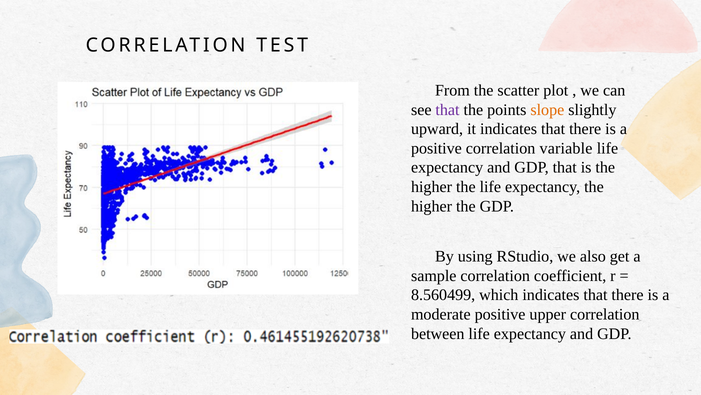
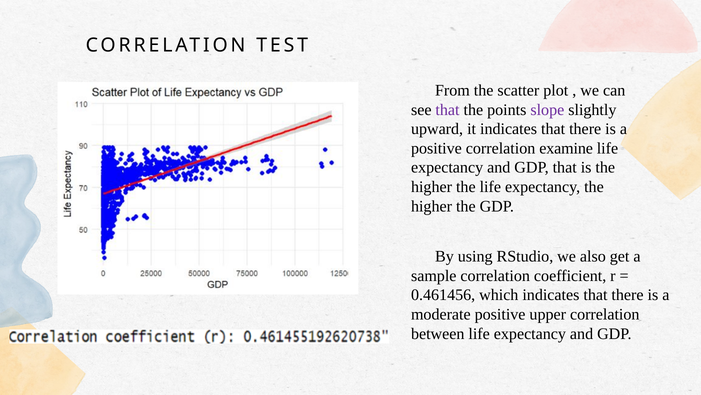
slope colour: orange -> purple
variable: variable -> examine
8.560499: 8.560499 -> 0.461456
